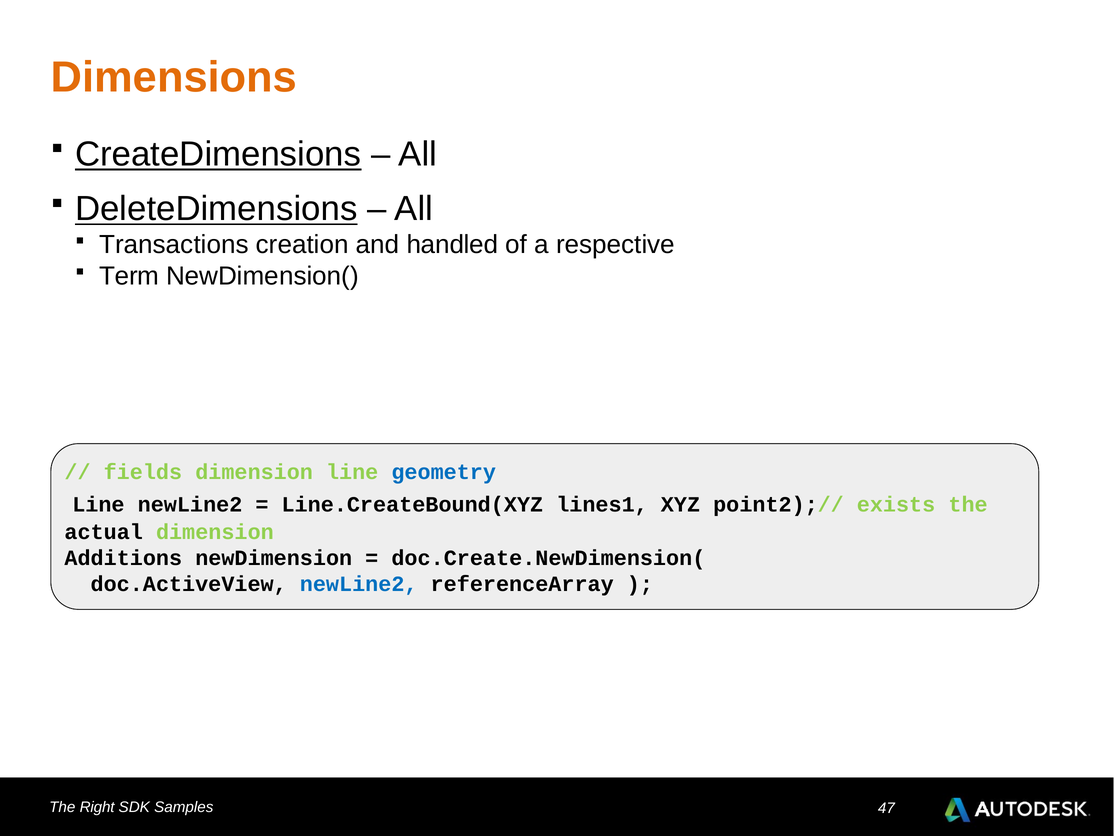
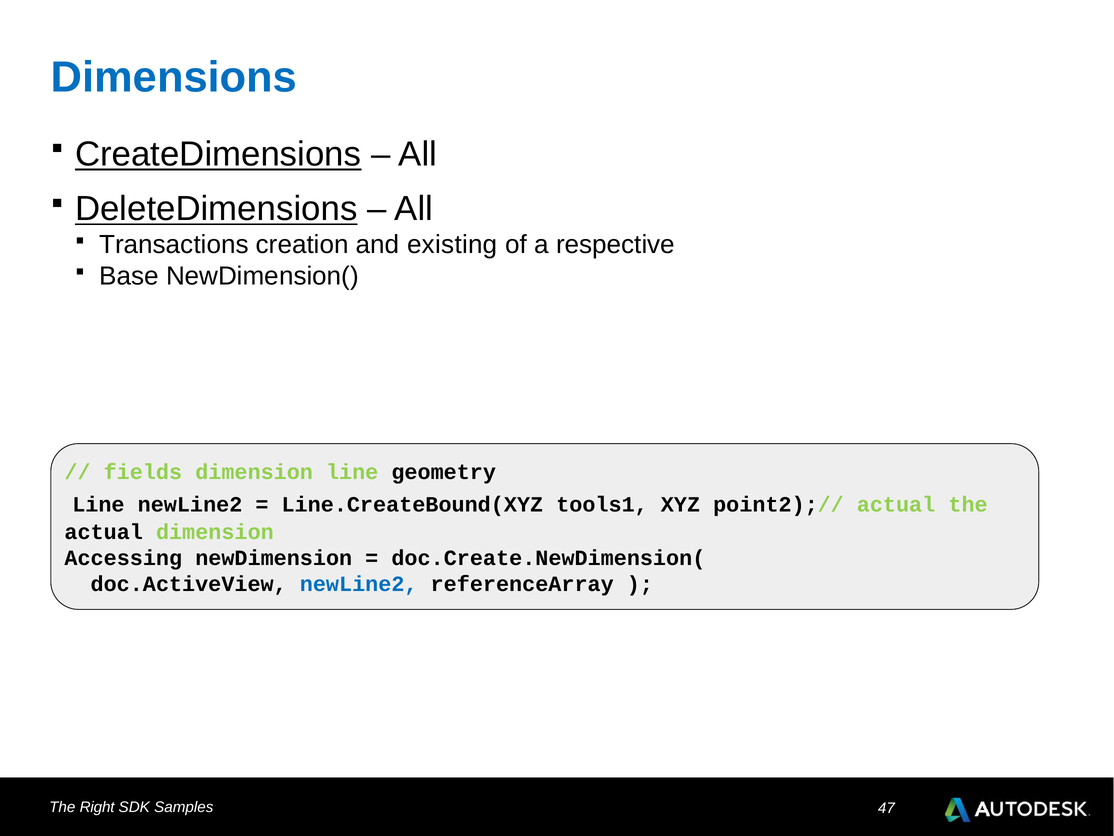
Dimensions colour: orange -> blue
handled: handled -> existing
Term: Term -> Base
geometry colour: blue -> black
lines1: lines1 -> tools1
point2);// exists: exists -> actual
Additions: Additions -> Accessing
